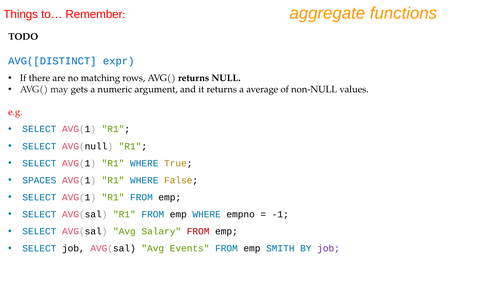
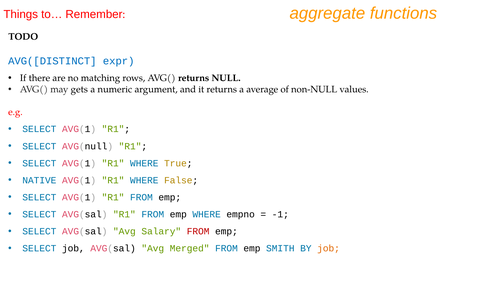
SPACES: SPACES -> NATIVE
Events: Events -> Merged
job at (329, 248) colour: purple -> orange
